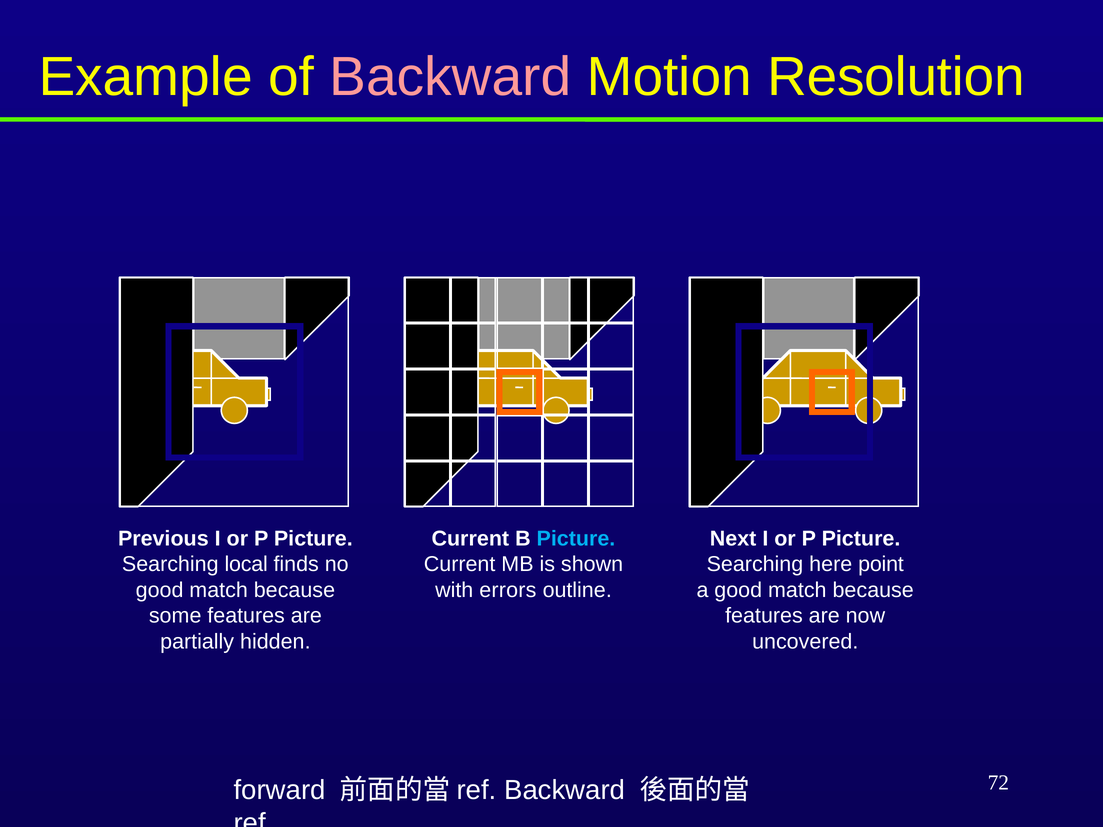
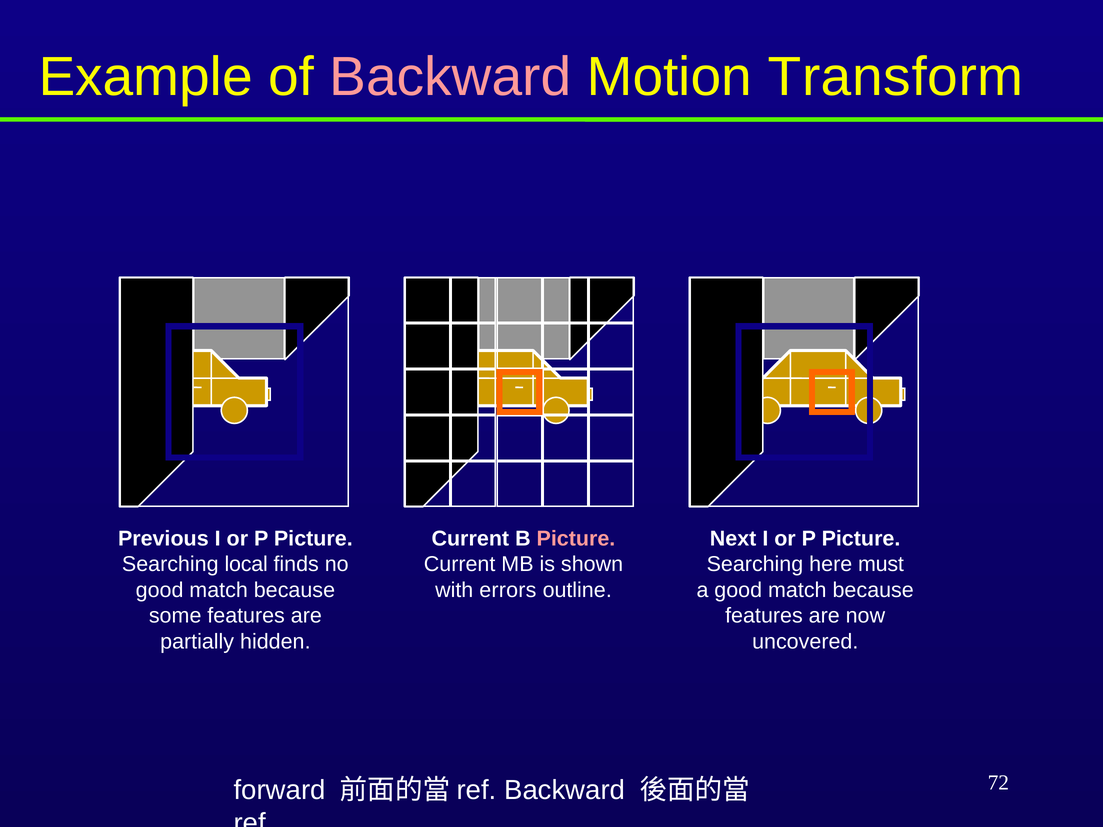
Resolution: Resolution -> Transform
Picture at (576, 539) colour: light blue -> pink
point: point -> must
